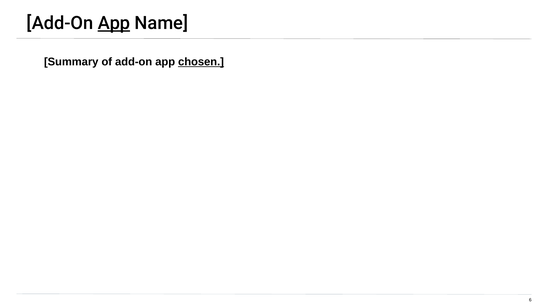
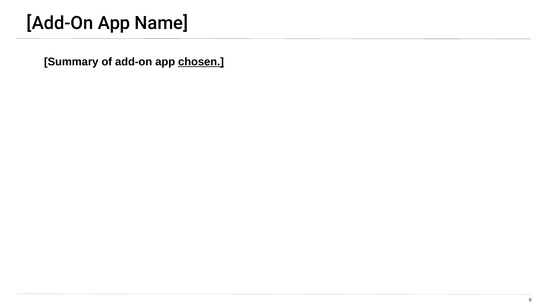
App at (114, 23) underline: present -> none
